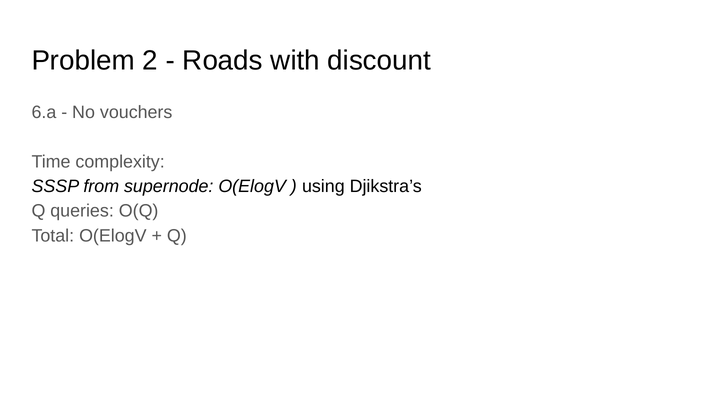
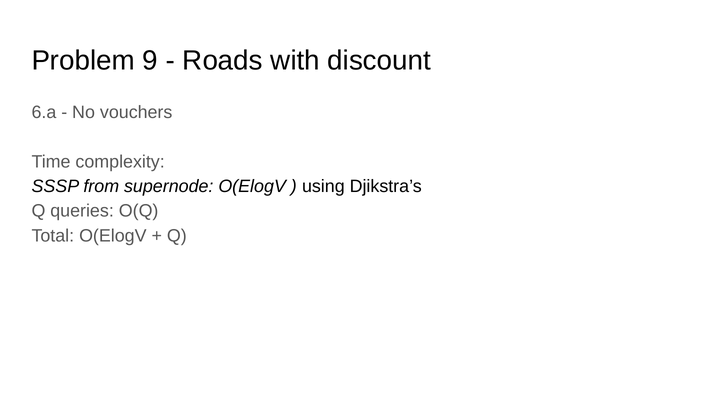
2: 2 -> 9
